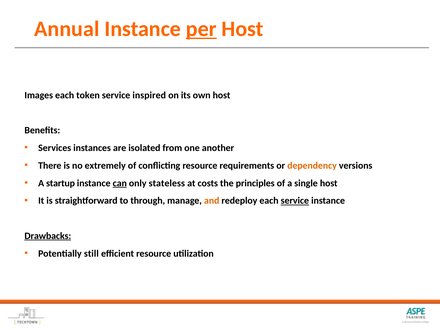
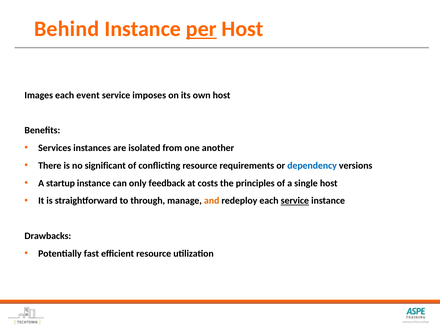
Annual: Annual -> Behind
token: token -> event
inspired: inspired -> imposes
extremely: extremely -> significant
dependency colour: orange -> blue
can underline: present -> none
stateless: stateless -> feedback
Drawbacks underline: present -> none
still: still -> fast
